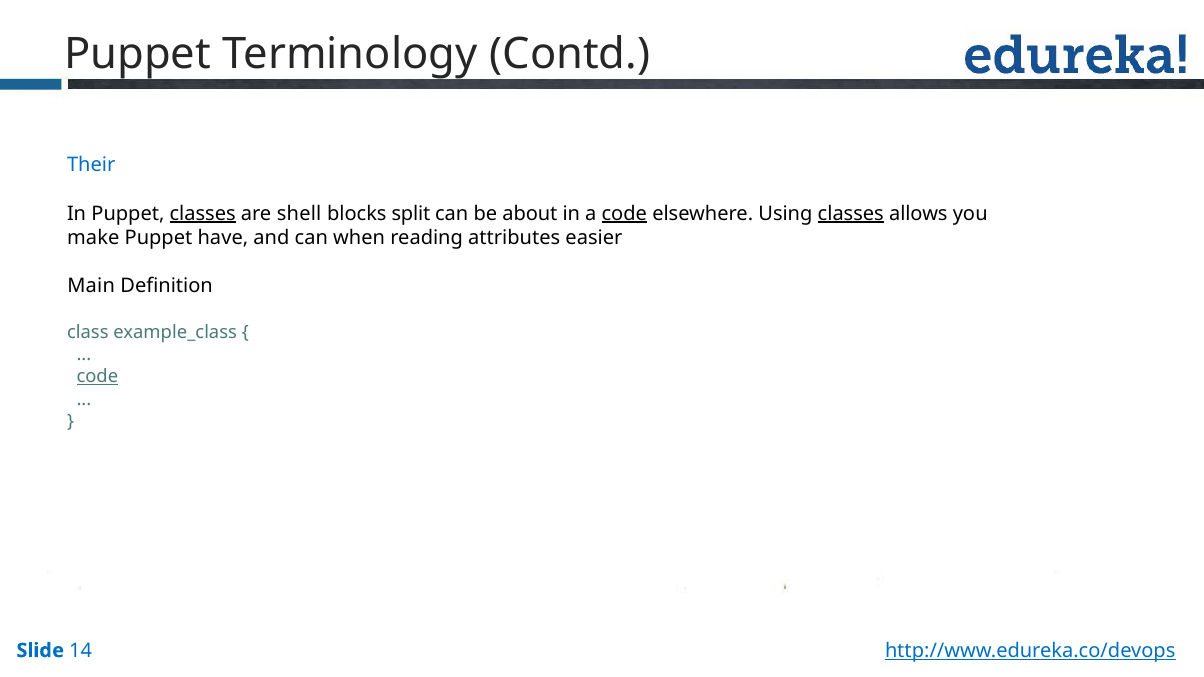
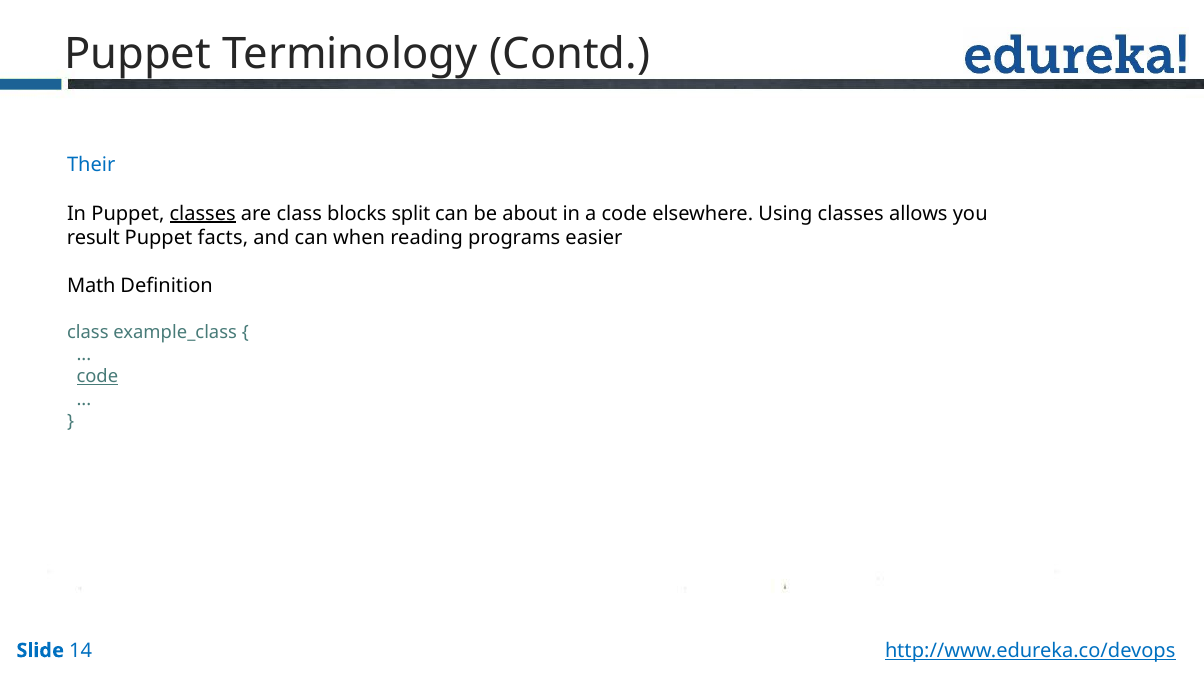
are shell: shell -> class
code at (624, 214) underline: present -> none
classes at (851, 214) underline: present -> none
make: make -> result
have: have -> facts
attributes: attributes -> programs
Main: Main -> Math
